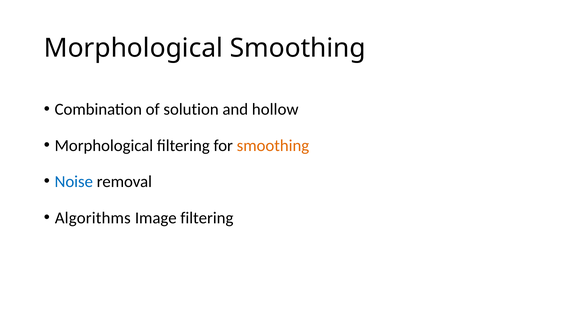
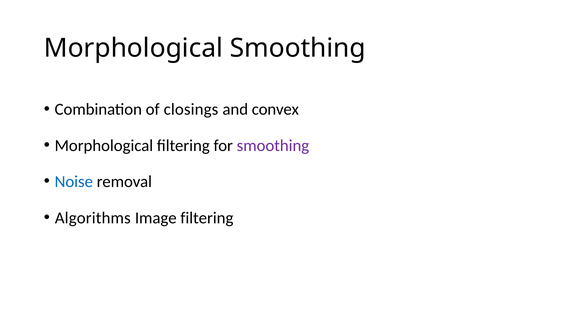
solution: solution -> closings
hollow: hollow -> convex
smoothing at (273, 146) colour: orange -> purple
